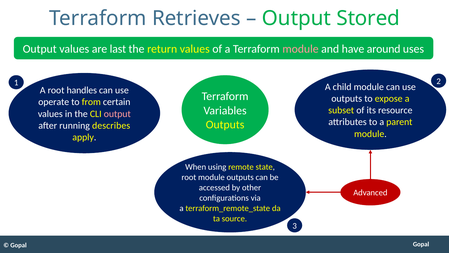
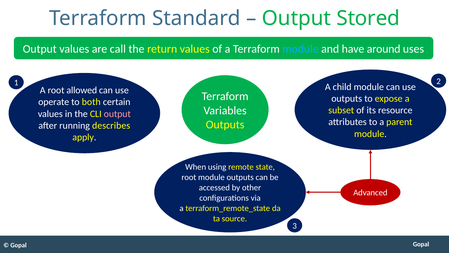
Retrieves: Retrieves -> Standard
last: last -> call
module at (300, 49) colour: pink -> light blue
handles: handles -> allowed
from: from -> both
